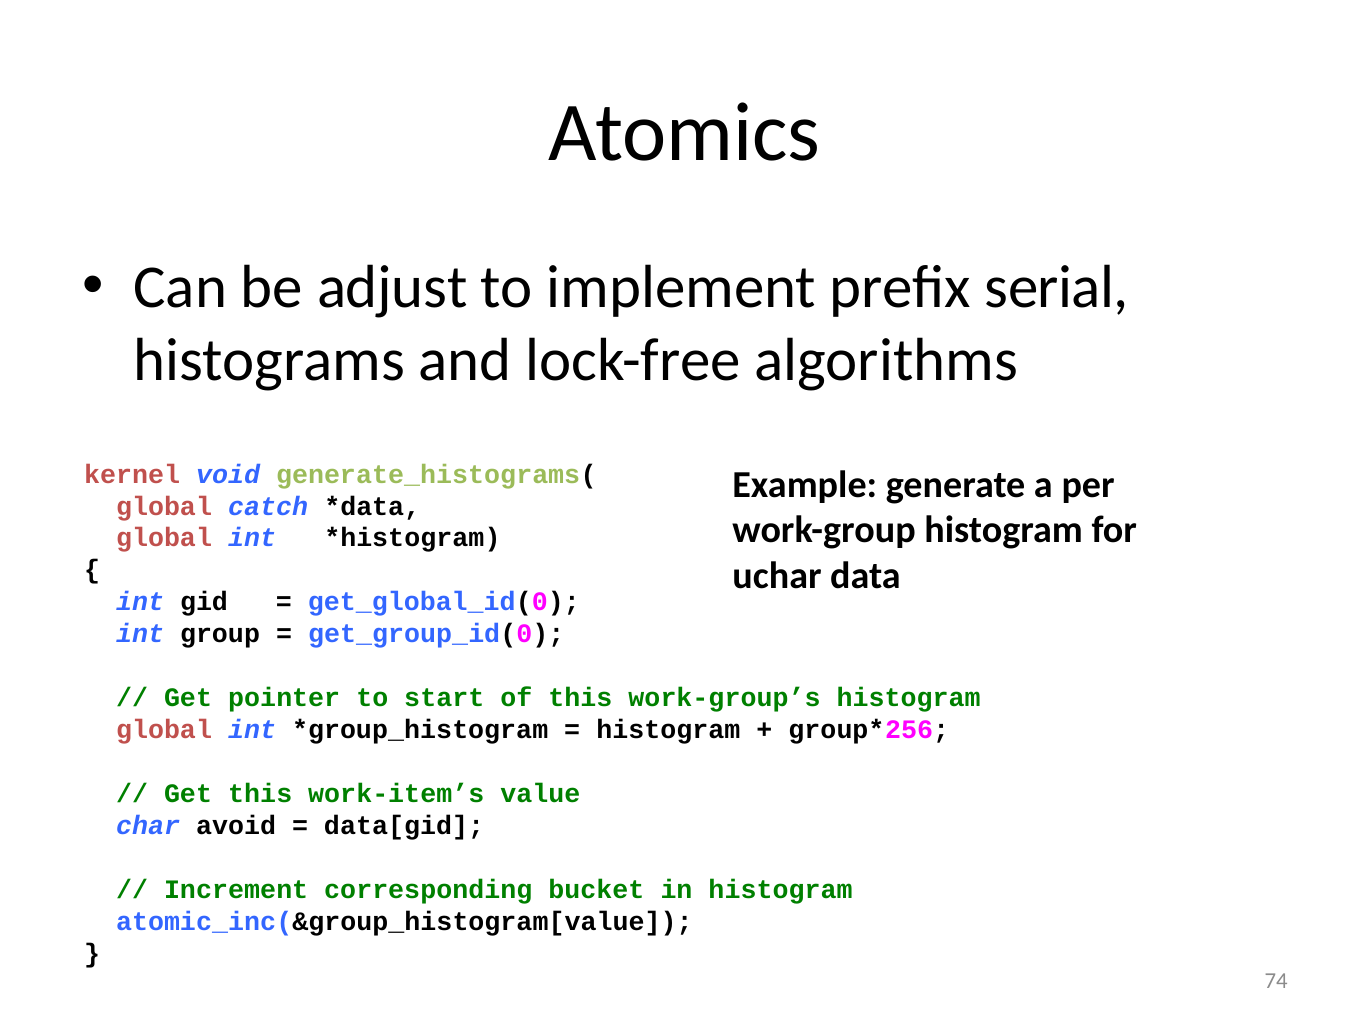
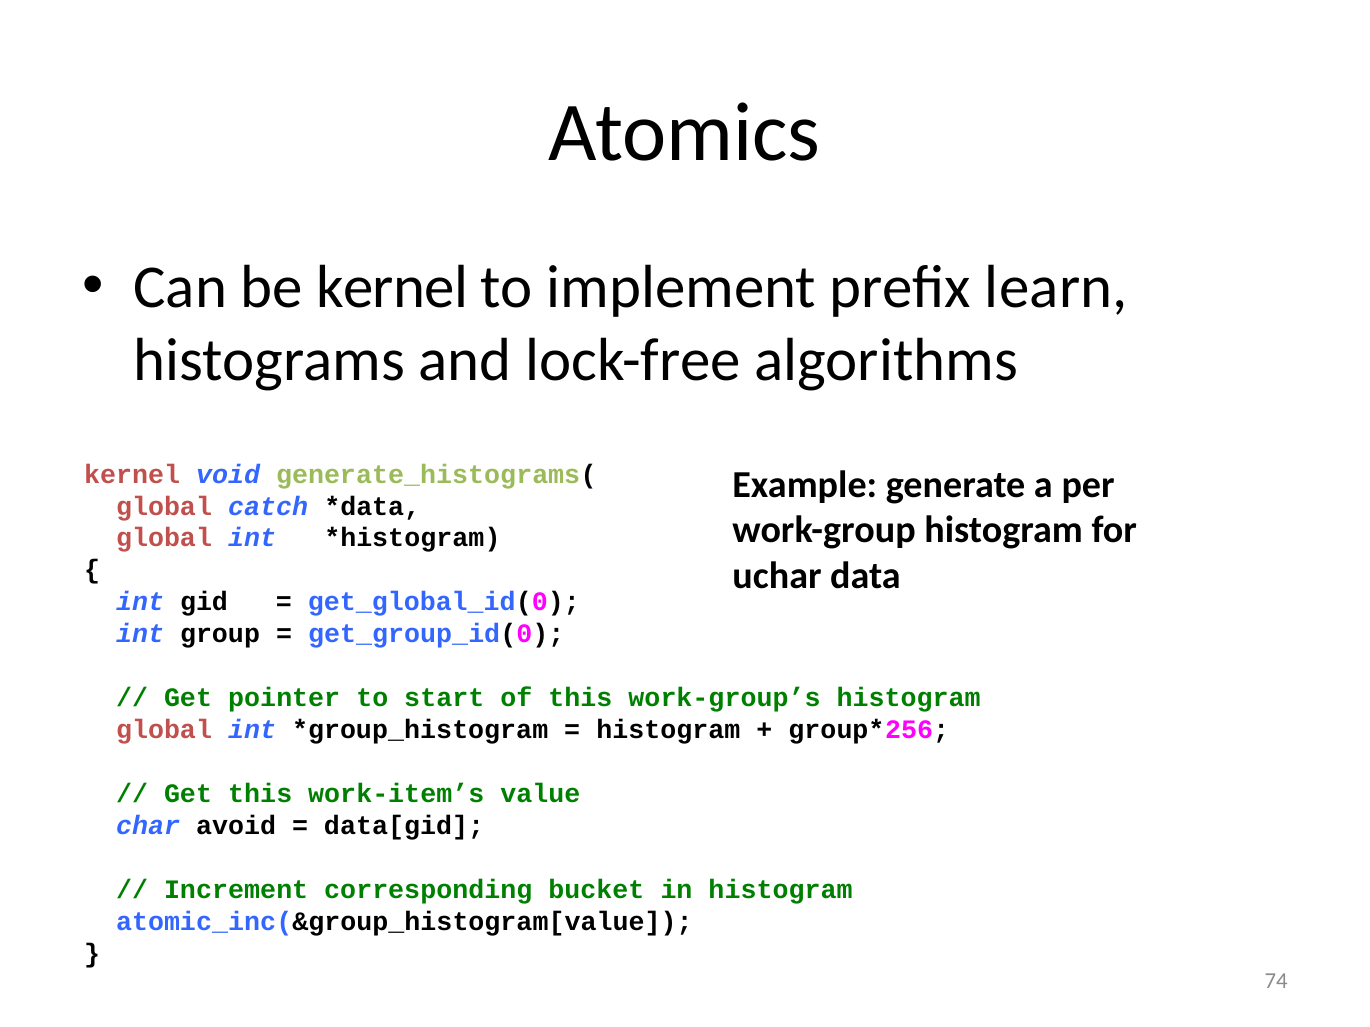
be adjust: adjust -> kernel
serial: serial -> learn
